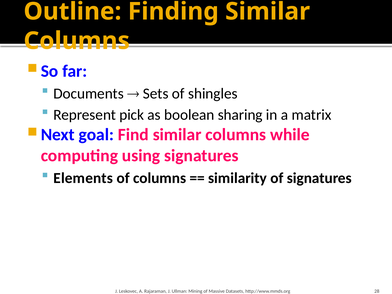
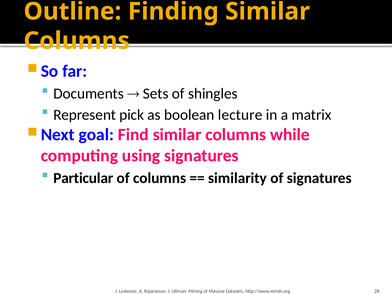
sharing: sharing -> lecture
Elements: Elements -> Particular
